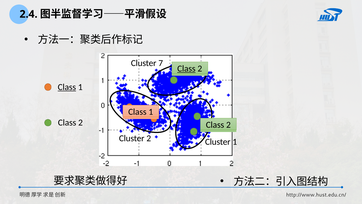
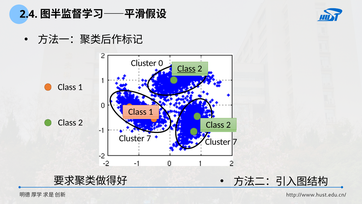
7: 7 -> 0
Class at (67, 87) underline: present -> none
2 at (149, 138): 2 -> 7
1 at (235, 142): 1 -> 7
